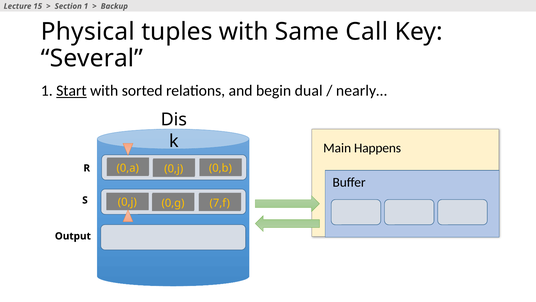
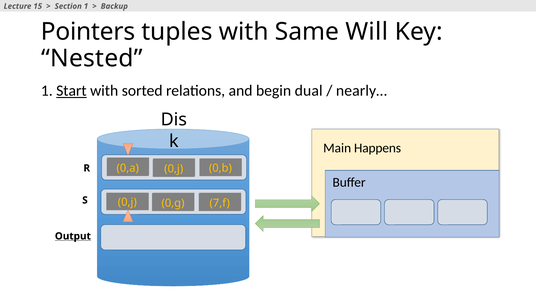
Physical: Physical -> Pointers
Call: Call -> Will
Several: Several -> Nested
Output underline: none -> present
